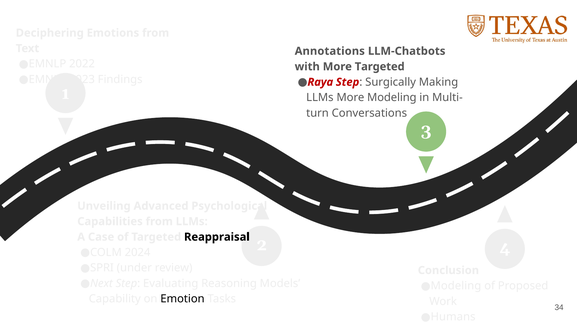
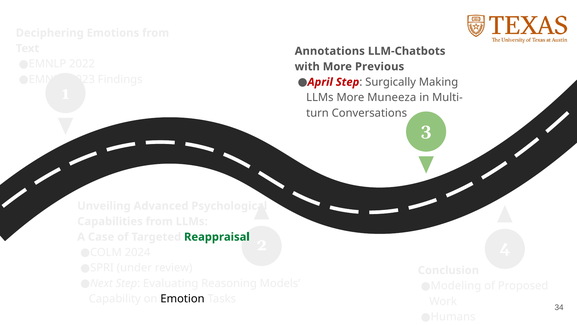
More Targeted: Targeted -> Previous
Raya: Raya -> April
More Modeling: Modeling -> Muneeza
Reappraisal colour: black -> green
